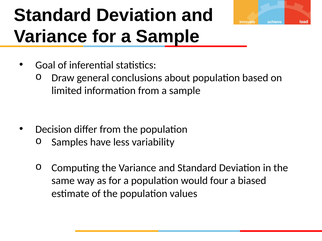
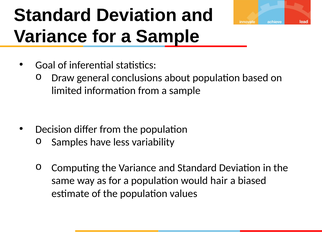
four: four -> hair
